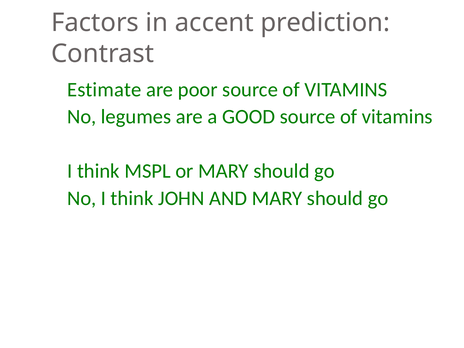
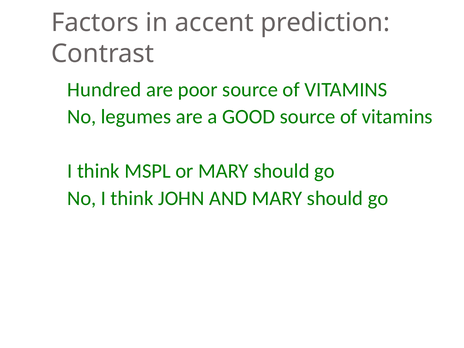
Estimate: Estimate -> Hundred
